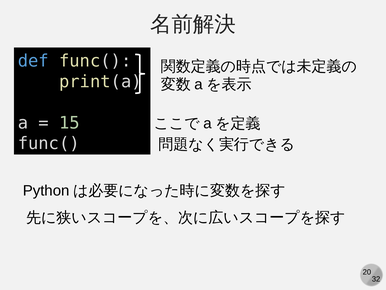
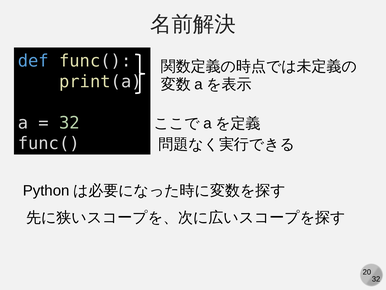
15 at (69, 123): 15 -> 32
